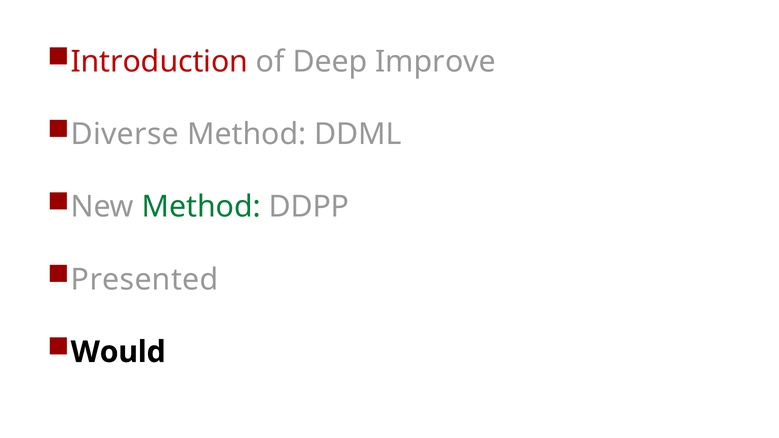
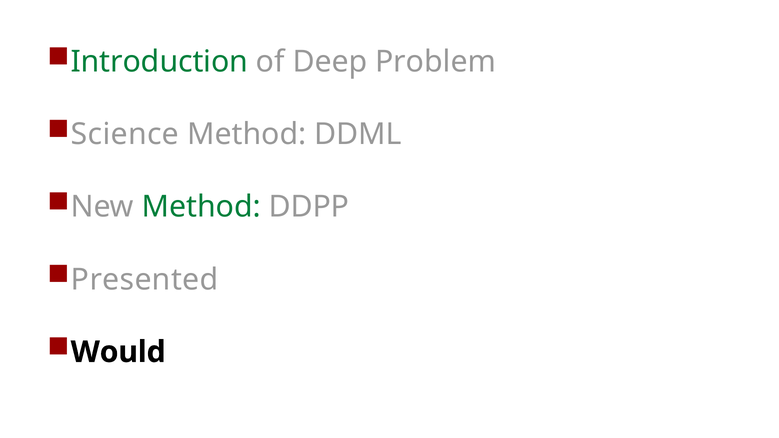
Introduction colour: red -> green
Improve: Improve -> Problem
Diverse: Diverse -> Science
